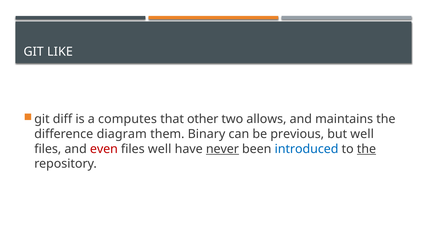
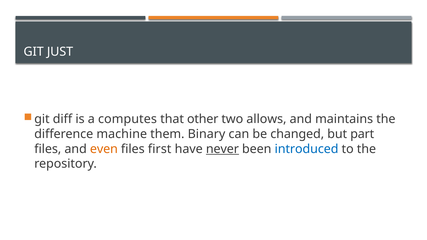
LIKE: LIKE -> JUST
diagram: diagram -> machine
previous: previous -> changed
but well: well -> part
even colour: red -> orange
files well: well -> first
the at (366, 149) underline: present -> none
